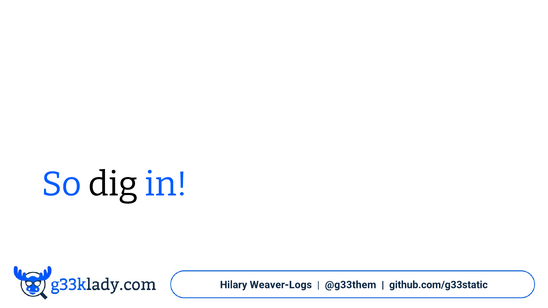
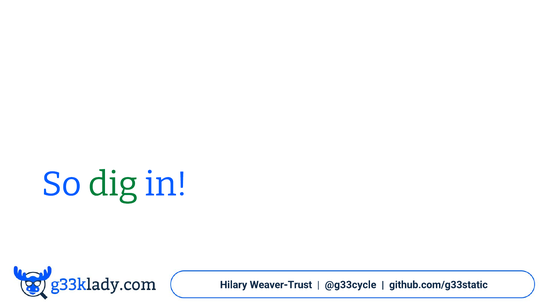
dig colour: black -> green
Weaver-Logs: Weaver-Logs -> Weaver-Trust
@g33them: @g33them -> @g33cycle
